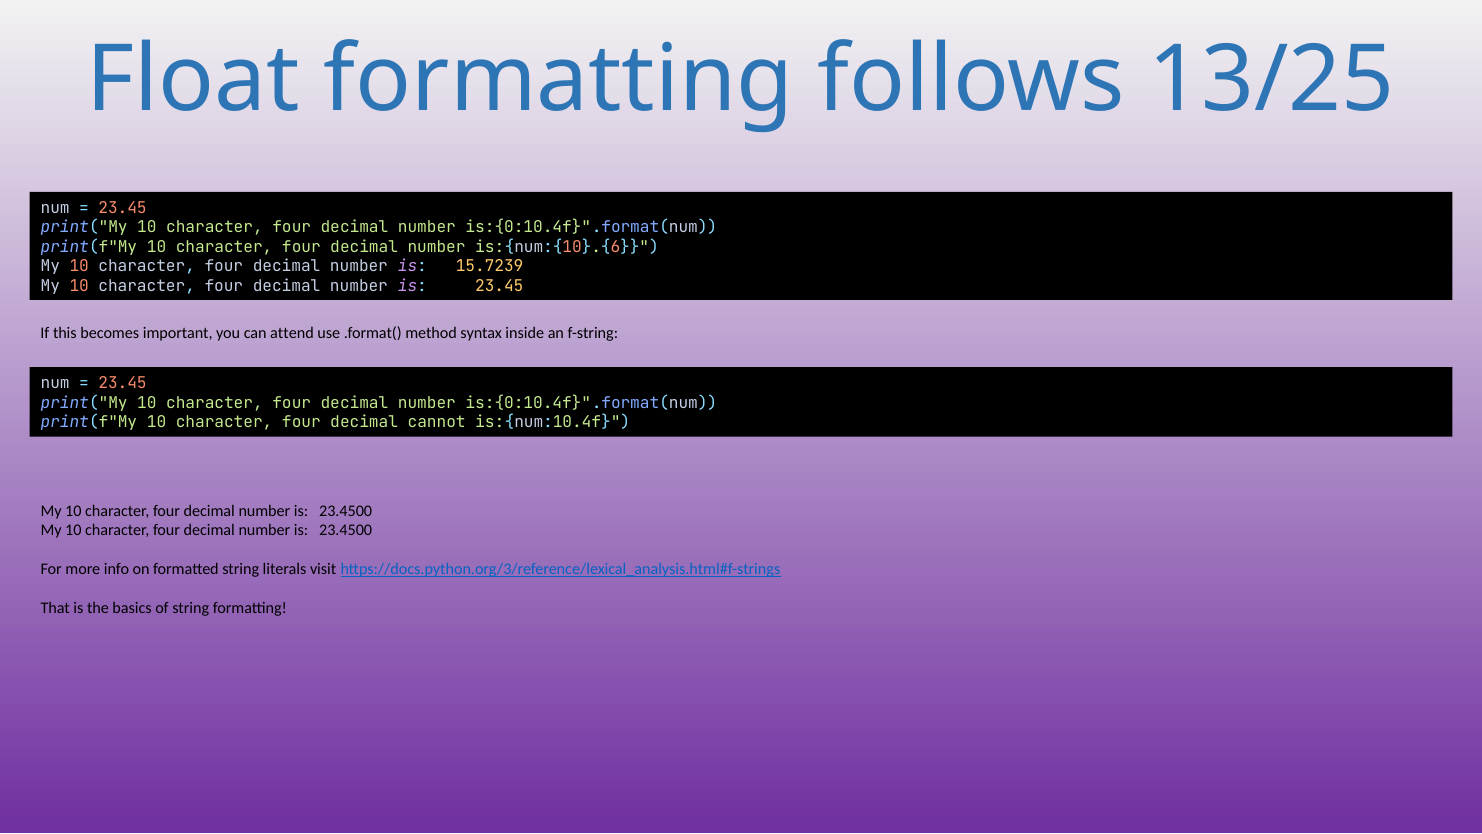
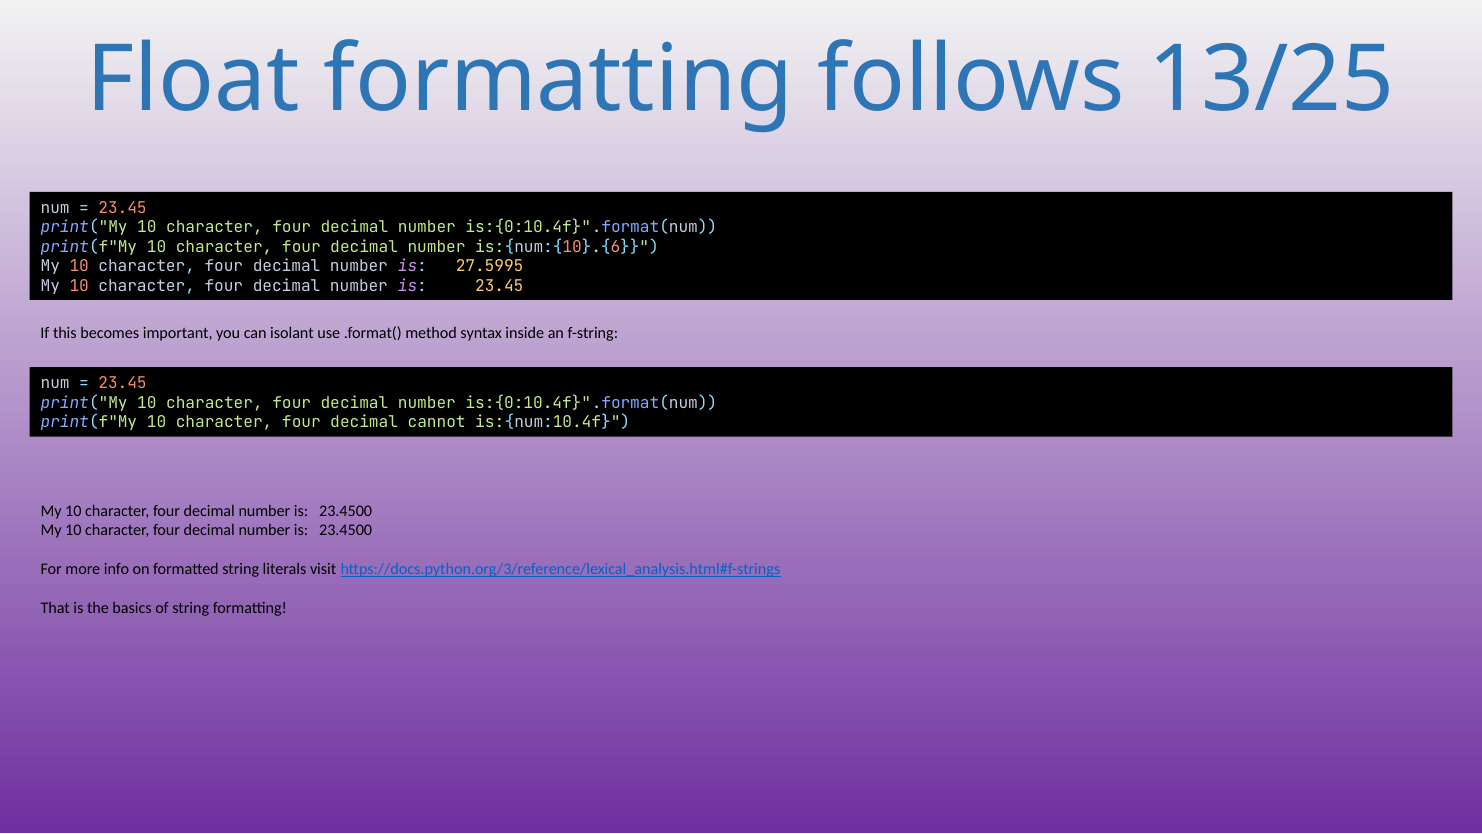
15.7239: 15.7239 -> 27.5995
attend: attend -> isolant
